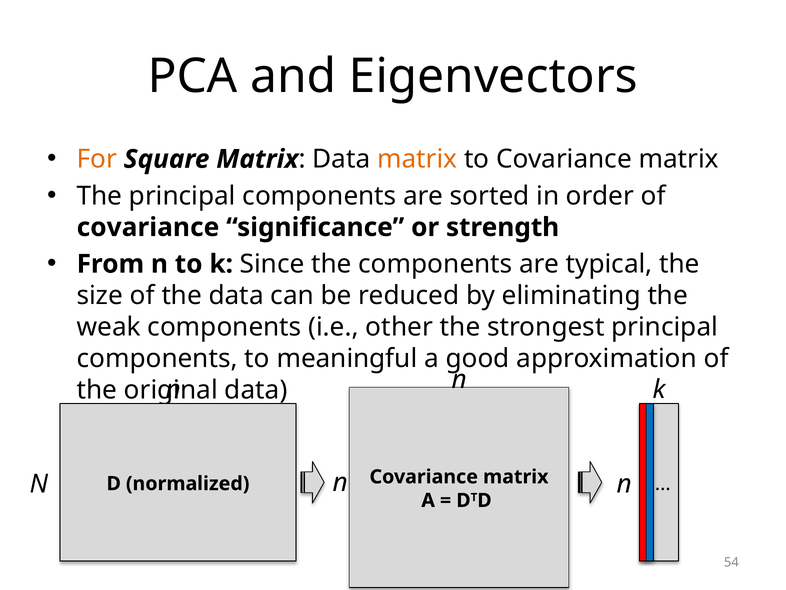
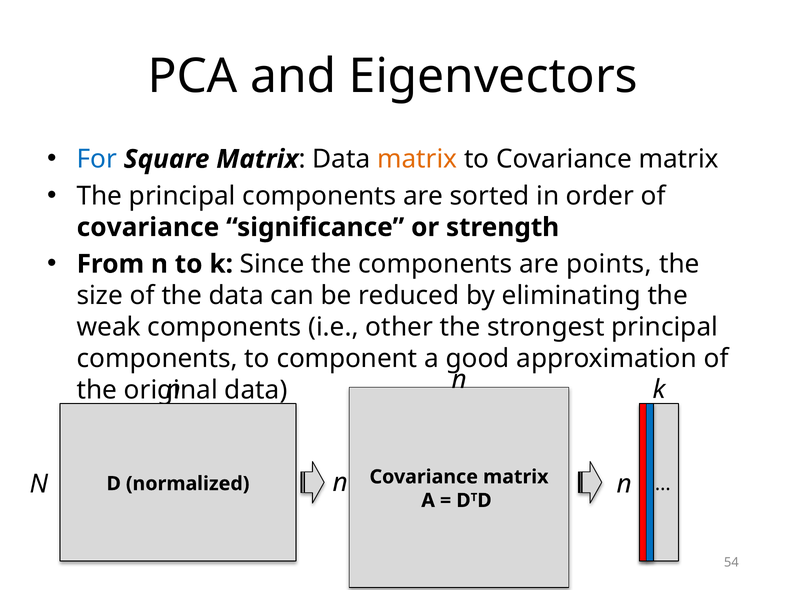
For colour: orange -> blue
typical: typical -> points
meaningful: meaningful -> component
